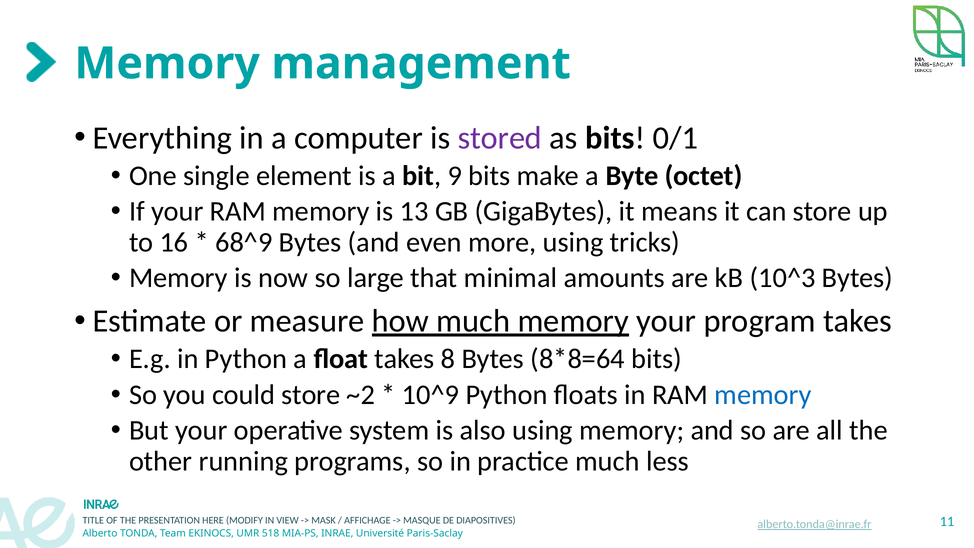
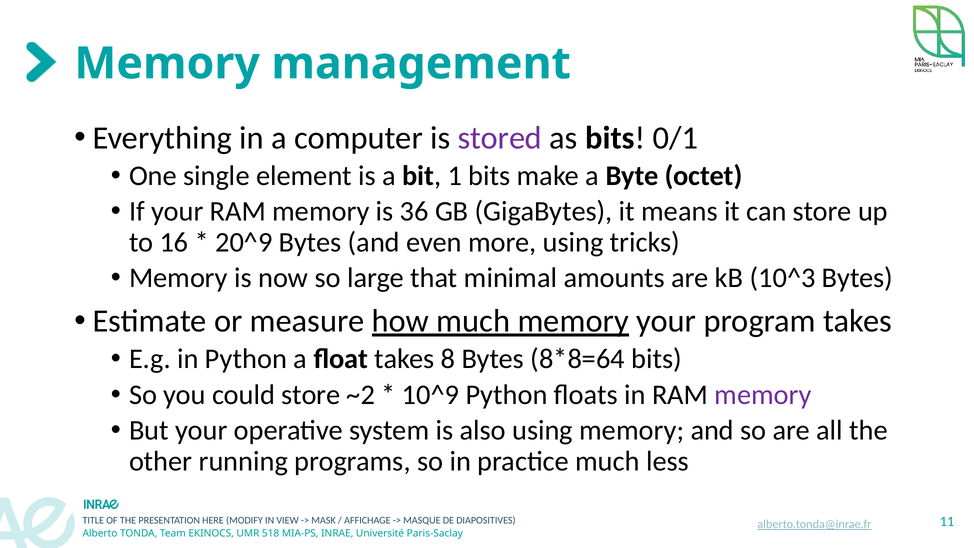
9: 9 -> 1
13: 13 -> 36
68^9: 68^9 -> 20^9
memory at (763, 395) colour: blue -> purple
